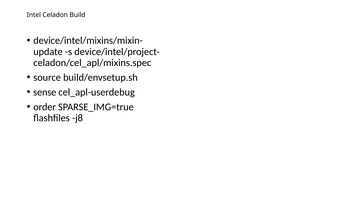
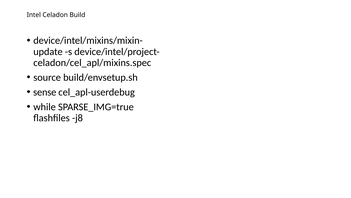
order: order -> while
